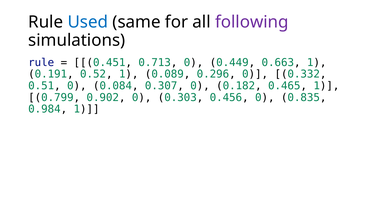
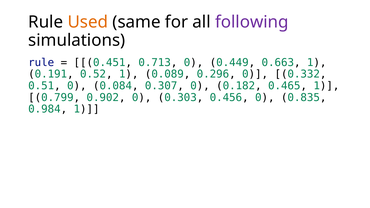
Used colour: blue -> orange
